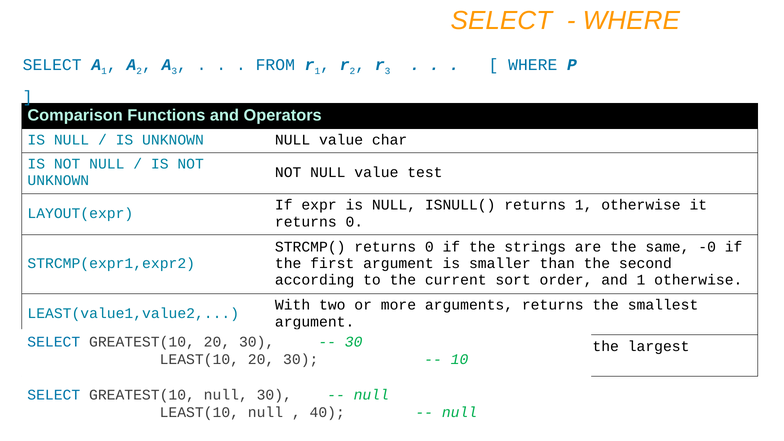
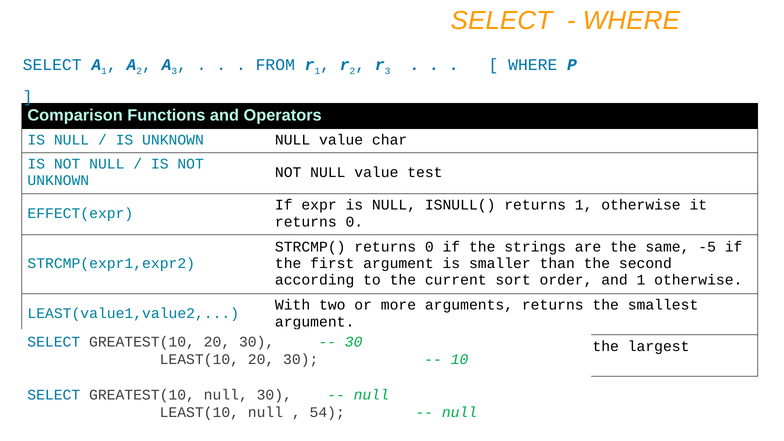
LAYOUT(expr: LAYOUT(expr -> EFFECT(expr
-0: -0 -> -5
40: 40 -> 54
